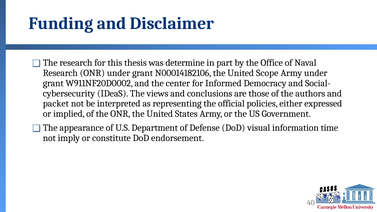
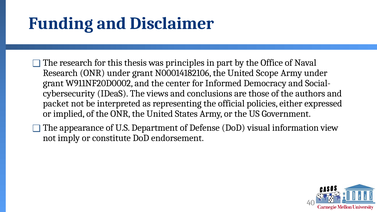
determine: determine -> principles
time: time -> view
